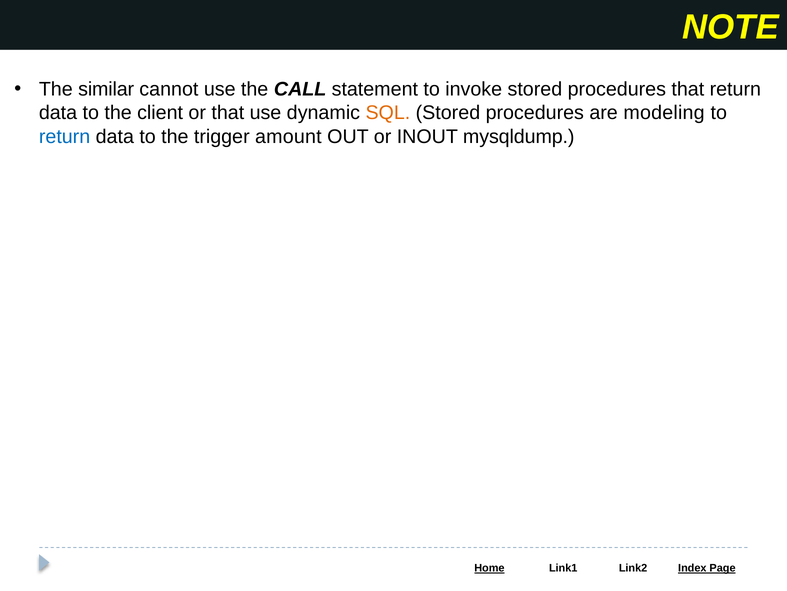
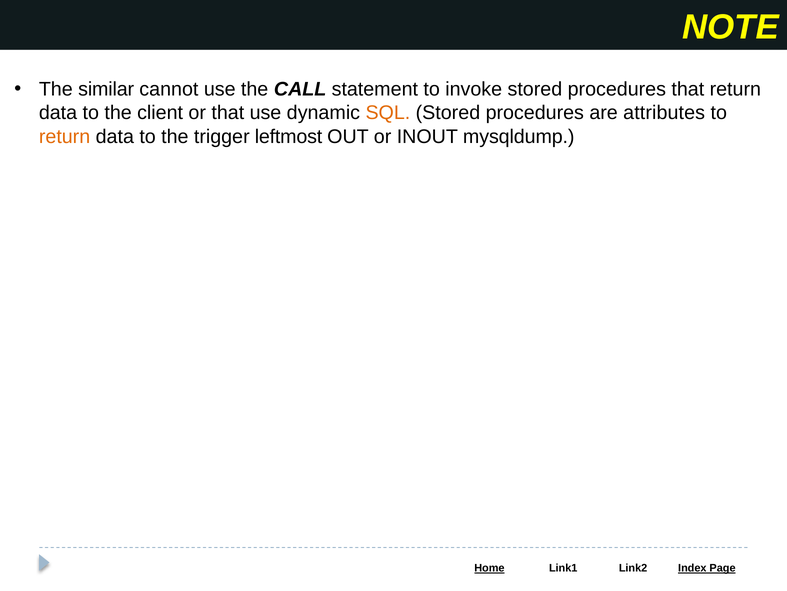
modeling: modeling -> attributes
return at (65, 136) colour: blue -> orange
amount: amount -> leftmost
